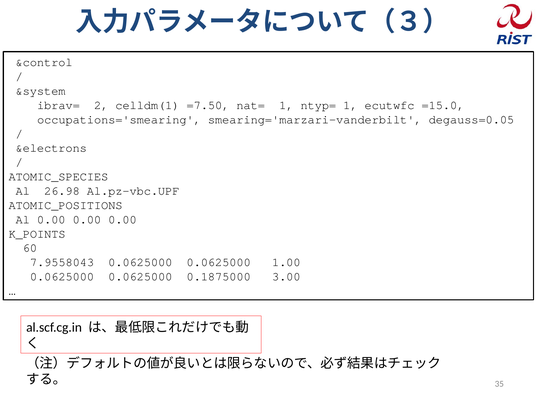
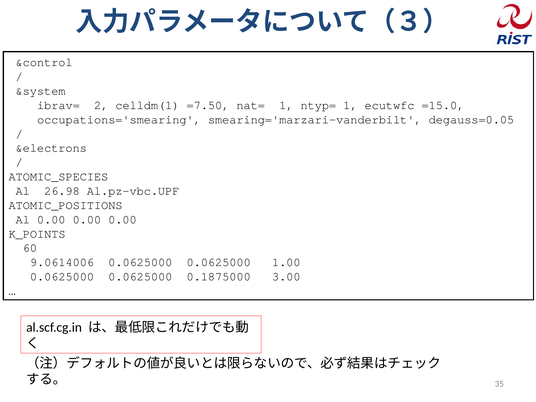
7.9558043: 7.9558043 -> 9.0614006
